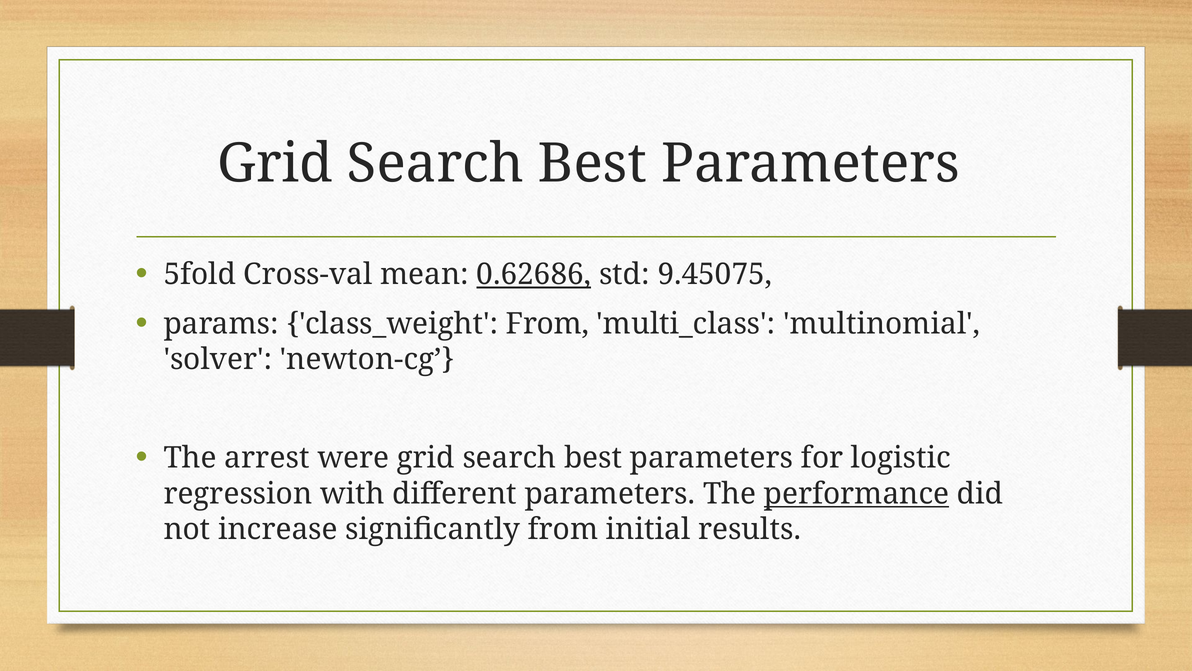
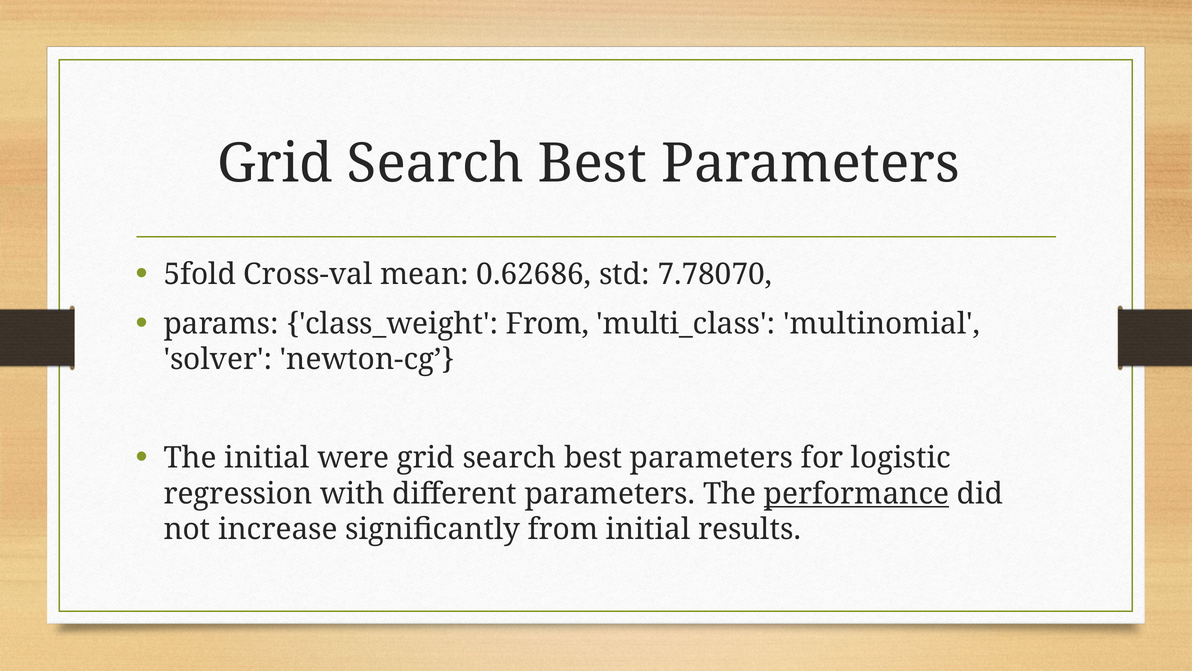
0.62686 underline: present -> none
9.45075: 9.45075 -> 7.78070
The arrest: arrest -> initial
